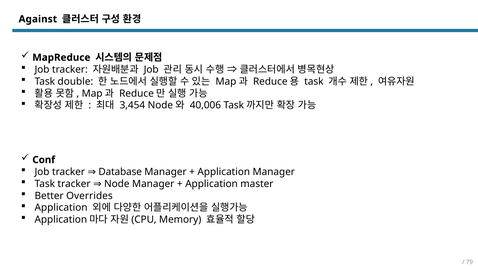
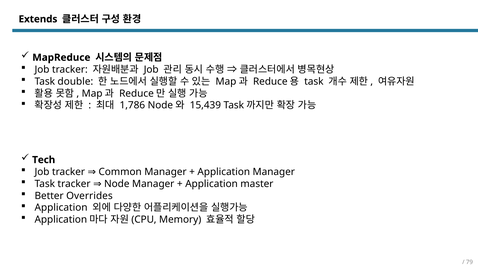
Against: Against -> Extends
3,454: 3,454 -> 1,786
40,006: 40,006 -> 15,439
Conf: Conf -> Tech
Database: Database -> Common
